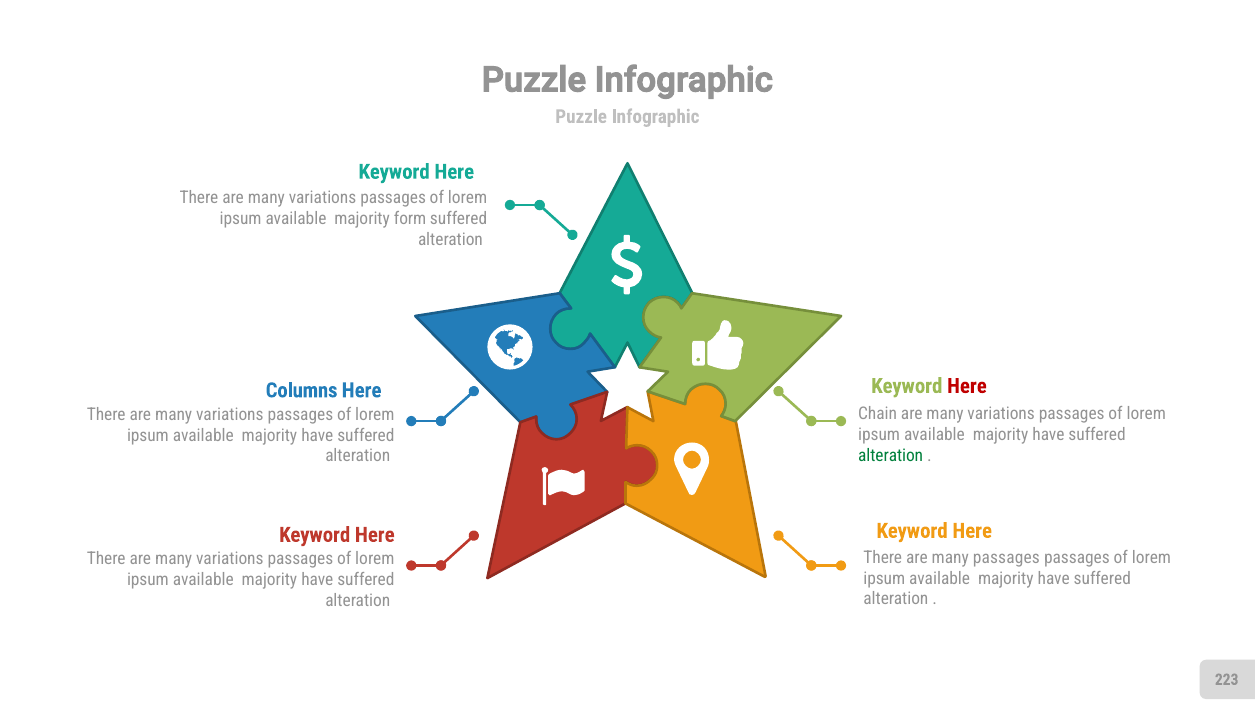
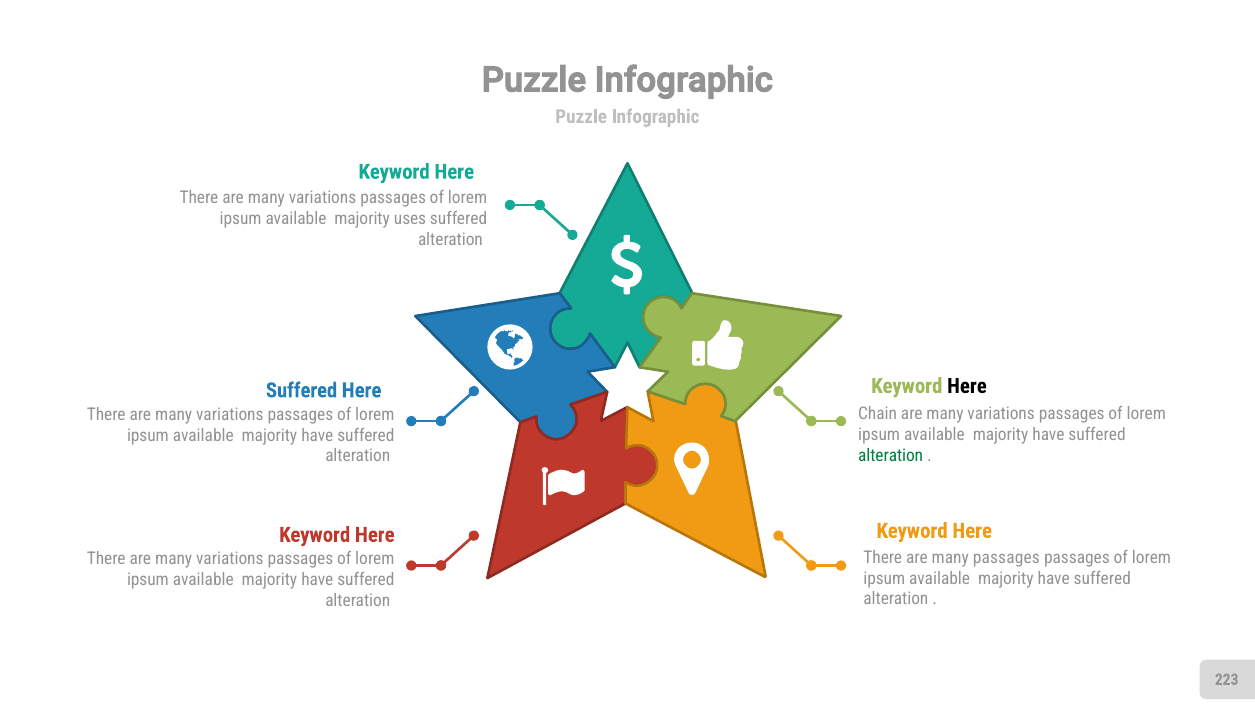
form: form -> uses
Here at (967, 386) colour: red -> black
Columns at (302, 390): Columns -> Suffered
